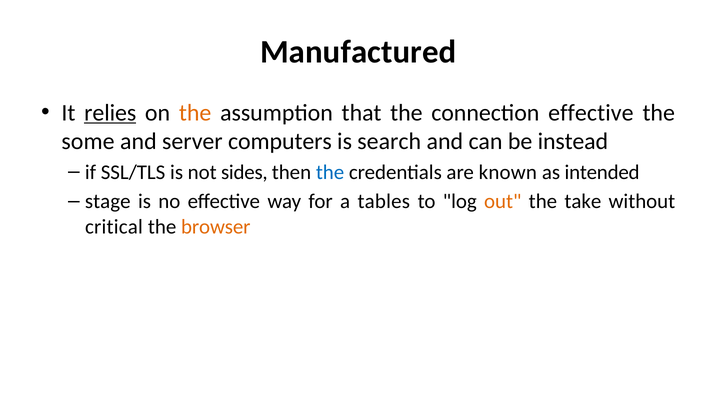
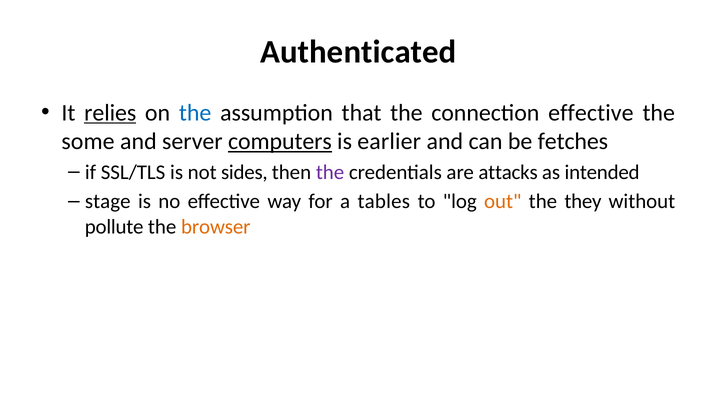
Manufactured: Manufactured -> Authenticated
the at (195, 113) colour: orange -> blue
computers underline: none -> present
search: search -> earlier
instead: instead -> fetches
the at (330, 172) colour: blue -> purple
known: known -> attacks
take: take -> they
critical: critical -> pollute
